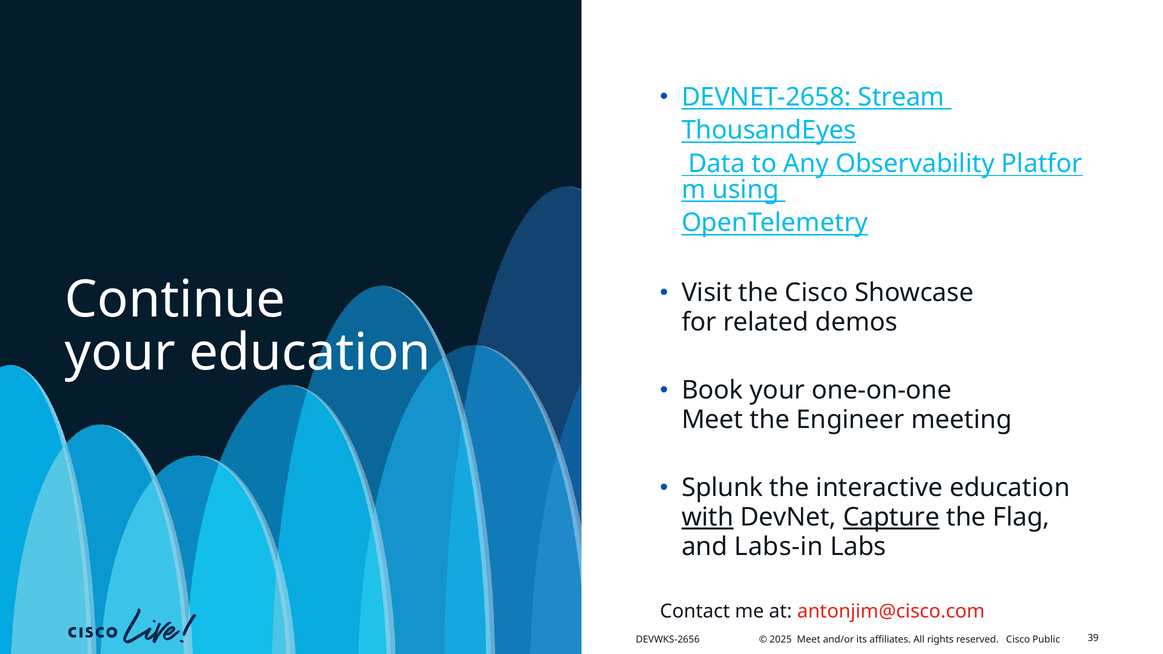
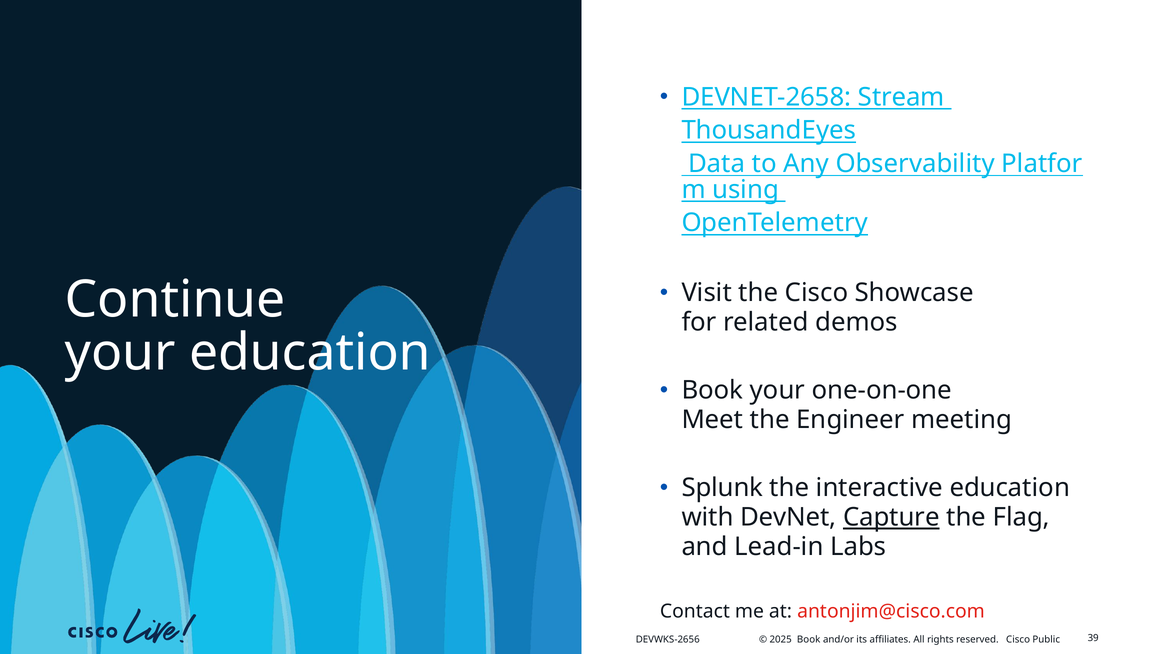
with underline: present -> none
Labs-in: Labs-in -> Lead-in
Meet at (809, 640): Meet -> Book
